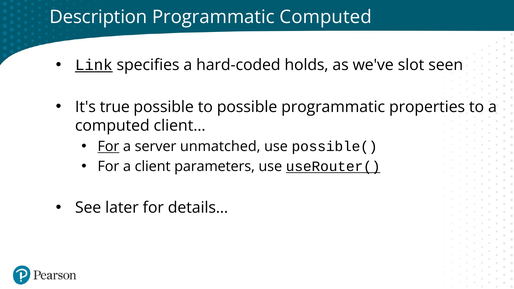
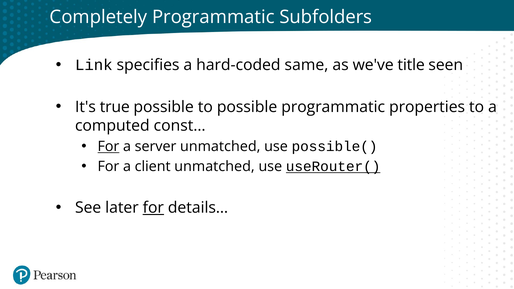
Description: Description -> Completely
Programmatic Computed: Computed -> Subfolders
Link underline: present -> none
holds: holds -> same
we've slot: slot -> title
client…: client… -> const…
client parameters: parameters -> unmatched
for at (153, 208) underline: none -> present
